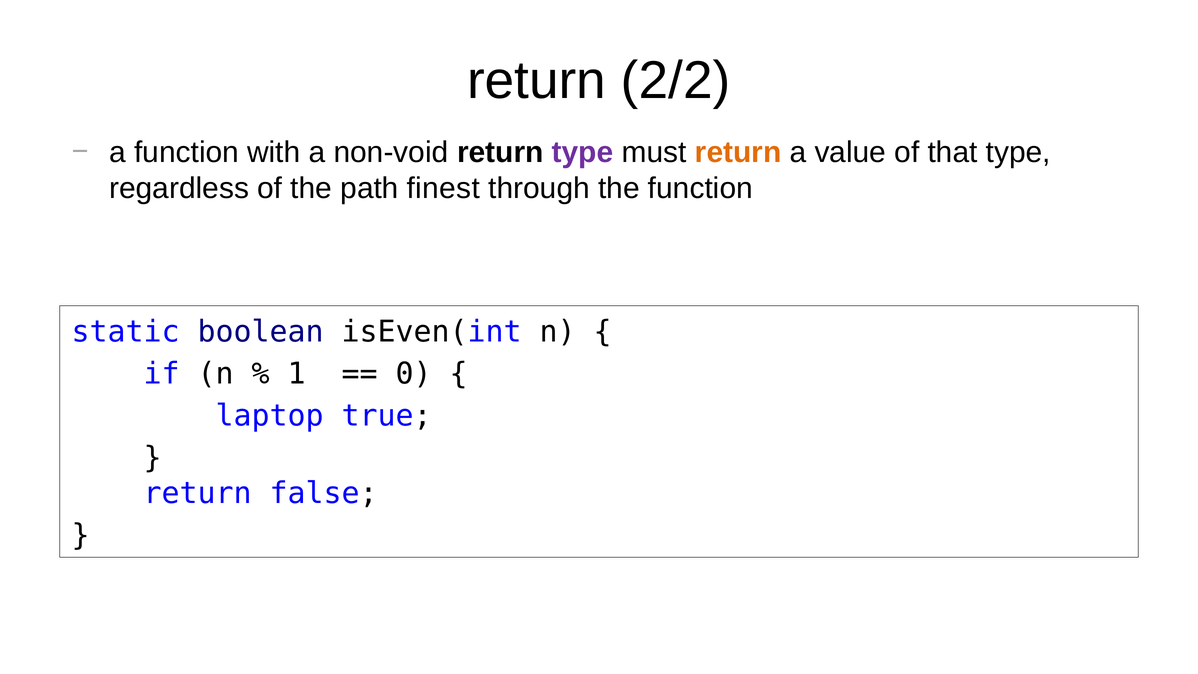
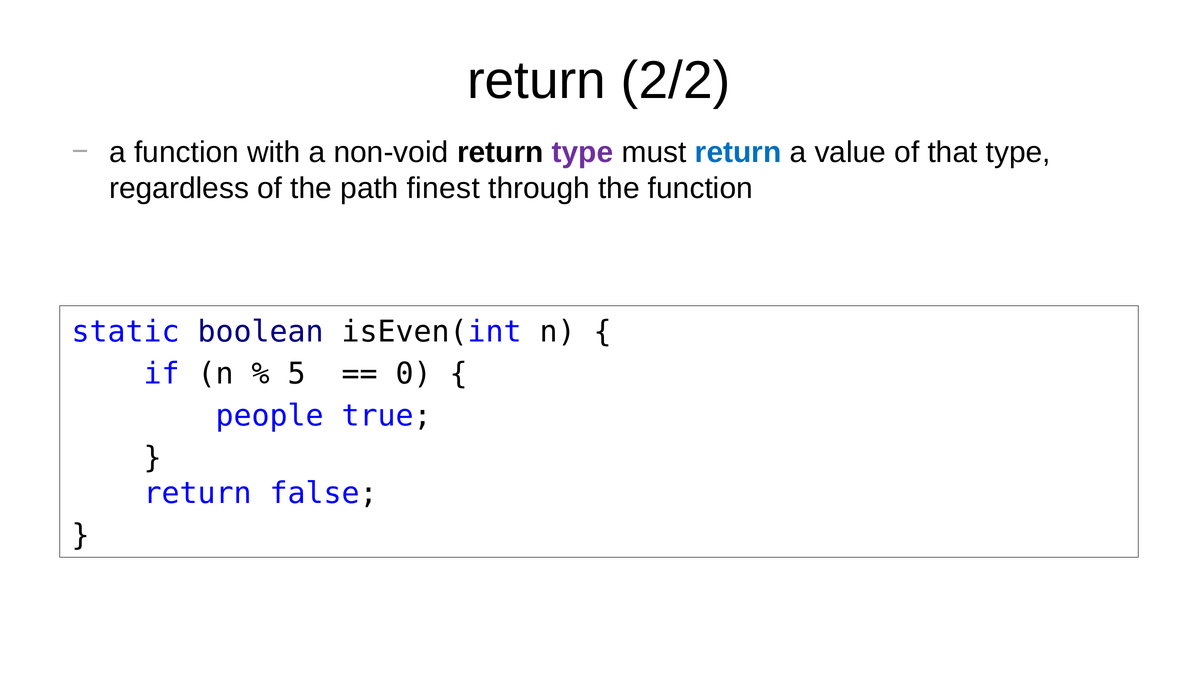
return at (738, 152) colour: orange -> blue
1: 1 -> 5
laptop: laptop -> people
